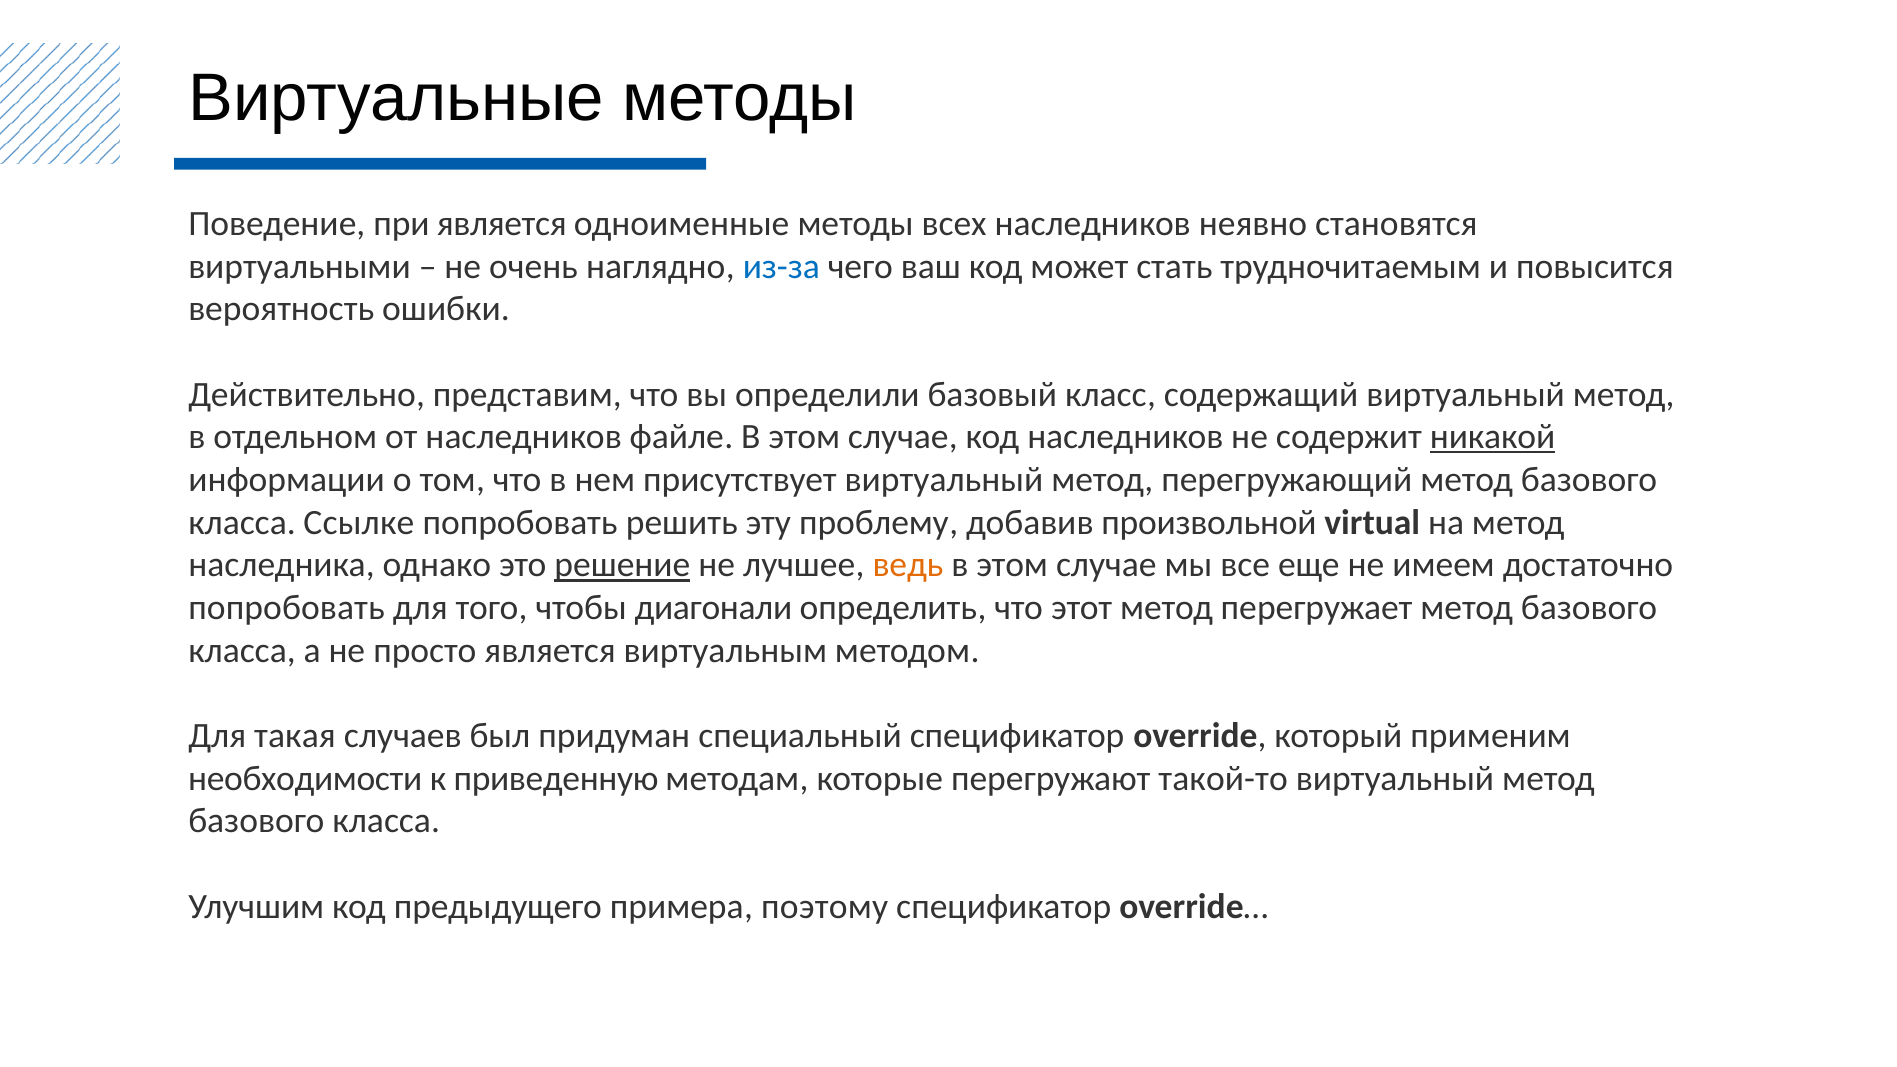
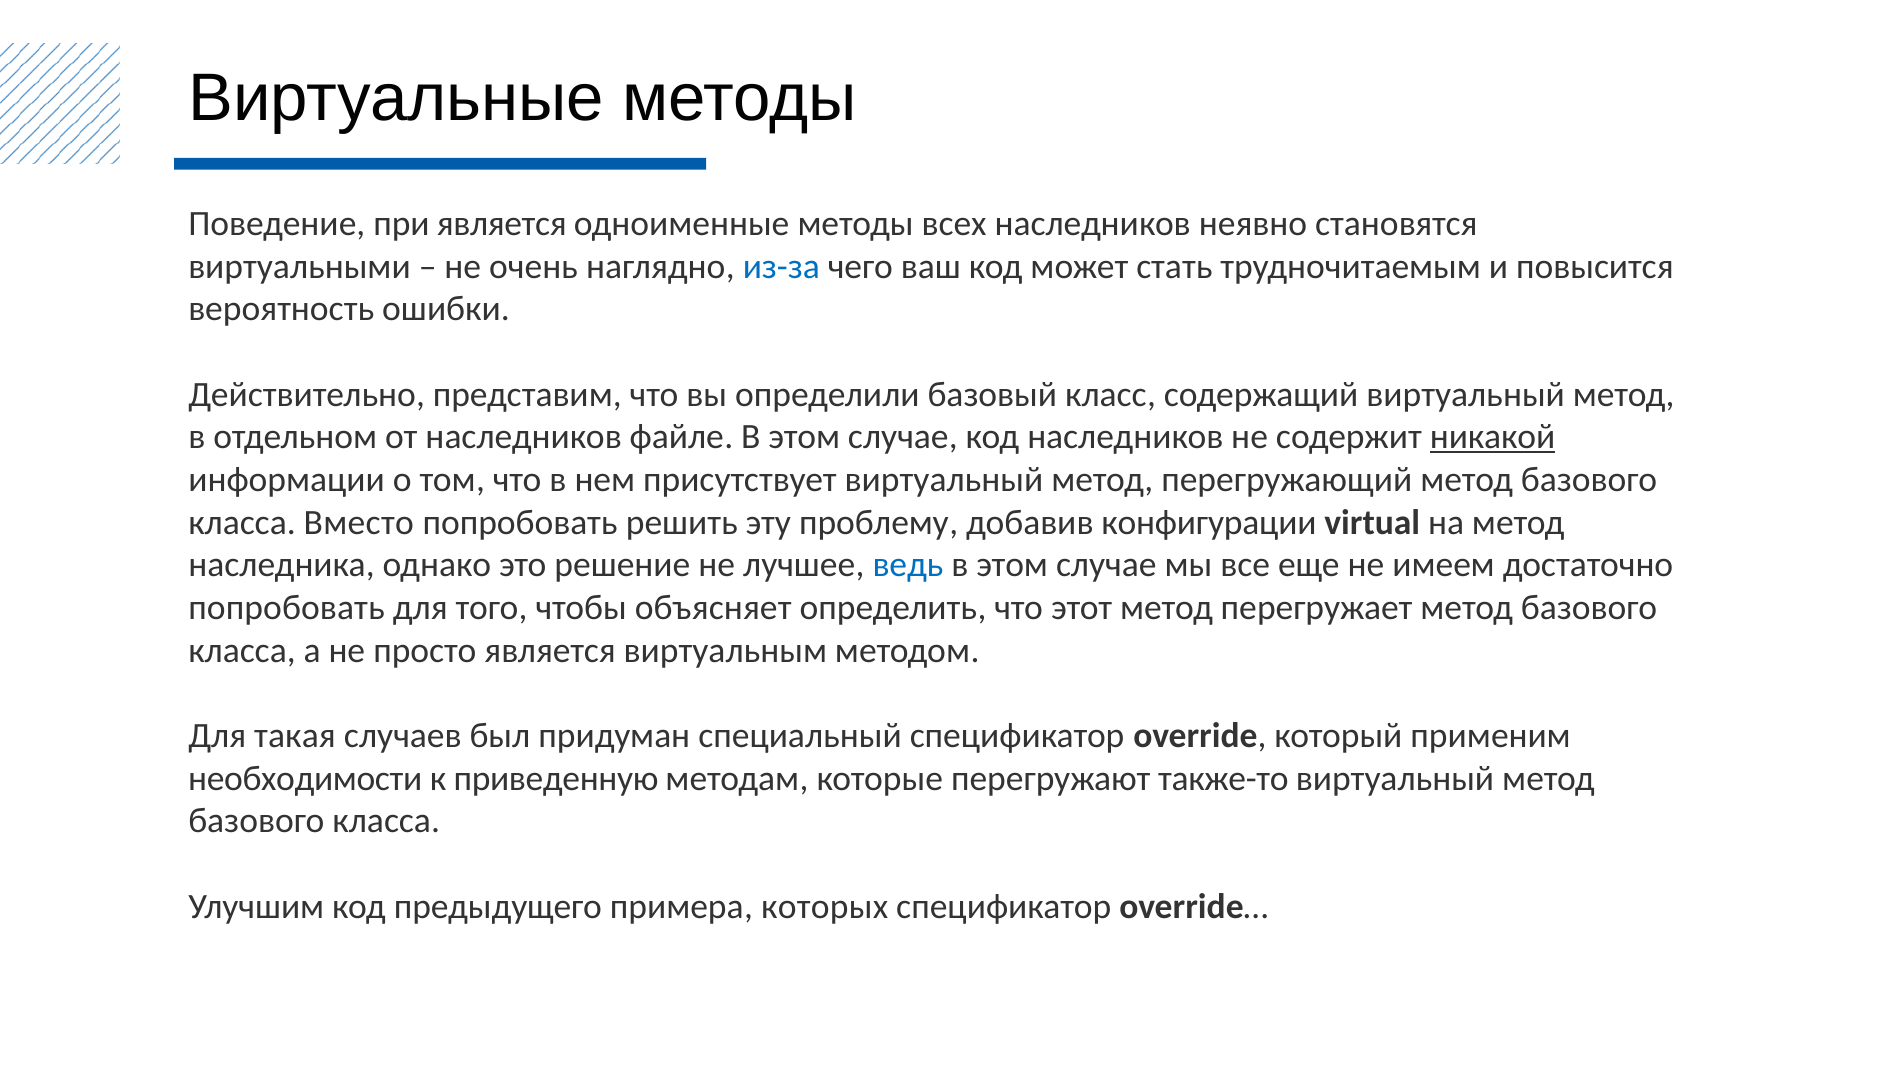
Ссылке: Ссылке -> Вместо
произвольной: произвольной -> конфигурации
решение underline: present -> none
ведь colour: orange -> blue
диагонали: диагонали -> объясняет
такой-то: такой-то -> также-то
поэтому: поэтому -> которых
